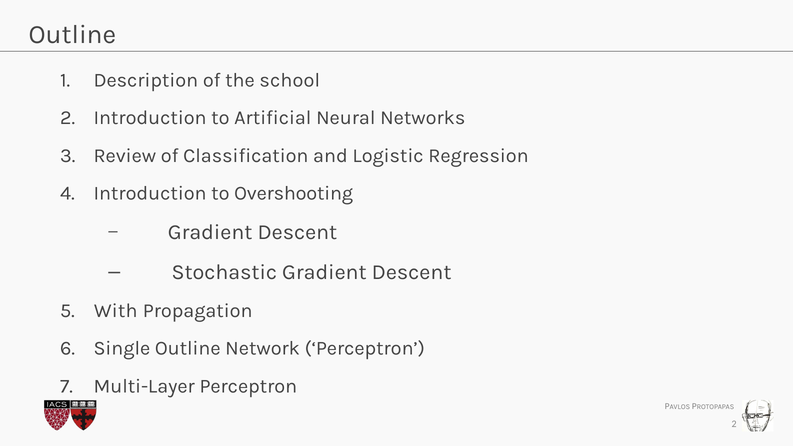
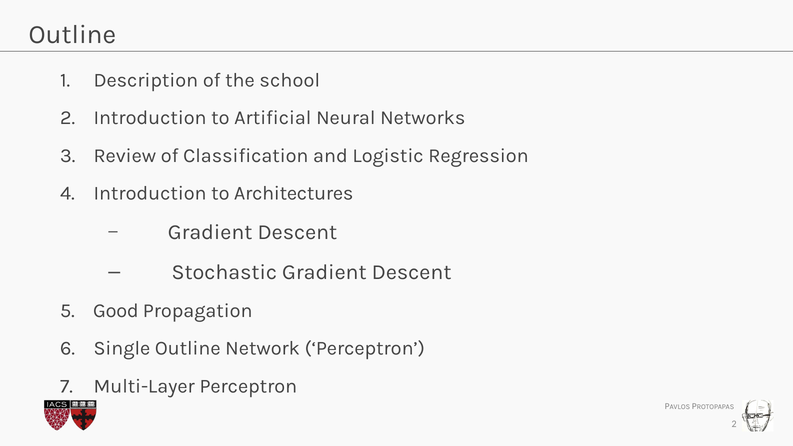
Overshooting: Overshooting -> Architectures
With: With -> Good
